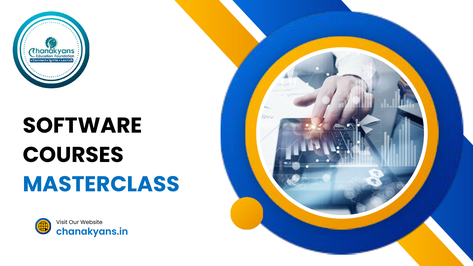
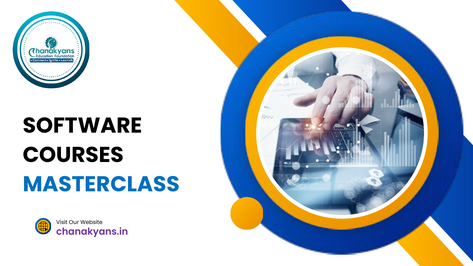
chanakyans.in colour: blue -> purple
